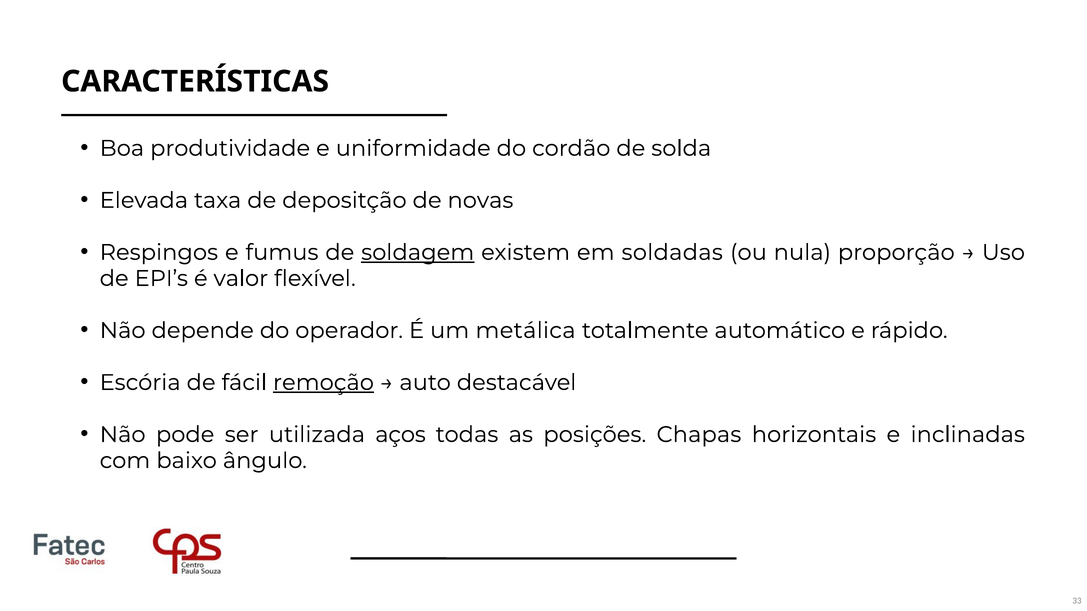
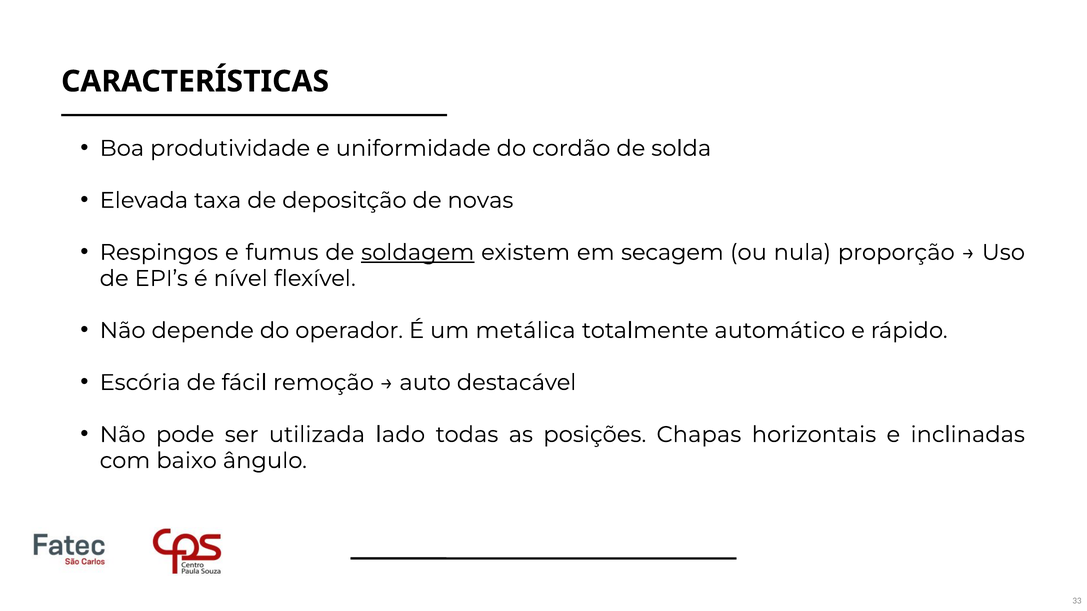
soldadas: soldadas -> secagem
valor: valor -> nível
remoção underline: present -> none
aços: aços -> lado
